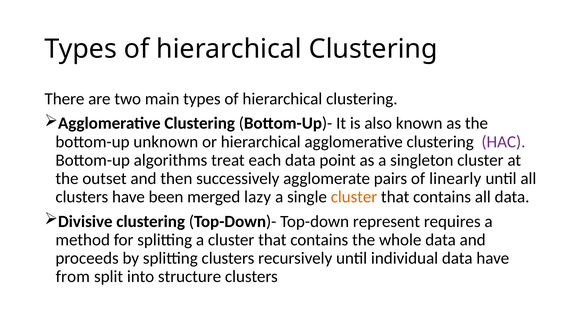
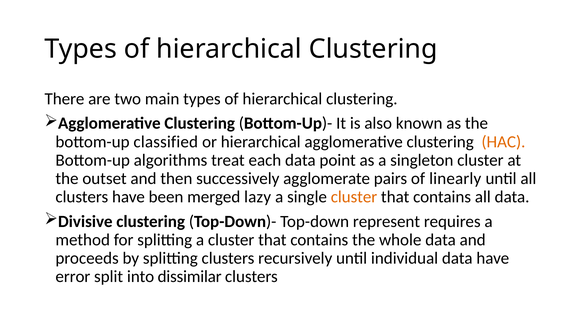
unknown: unknown -> classified
HAC colour: purple -> orange
from: from -> error
structure: structure -> dissimilar
